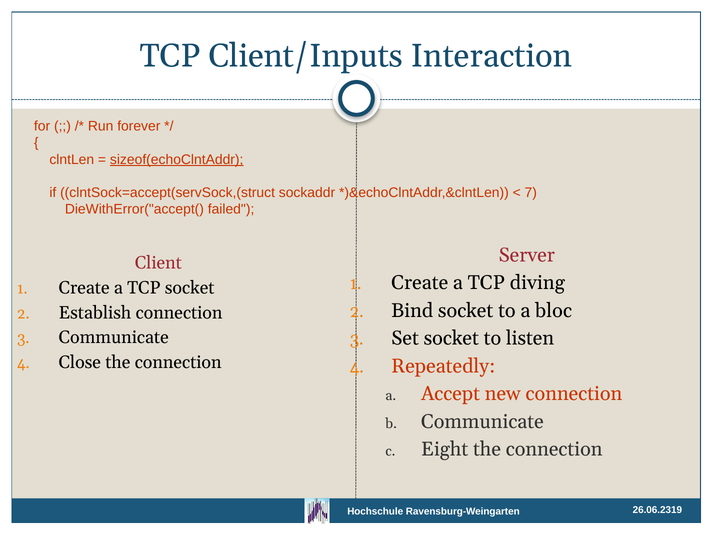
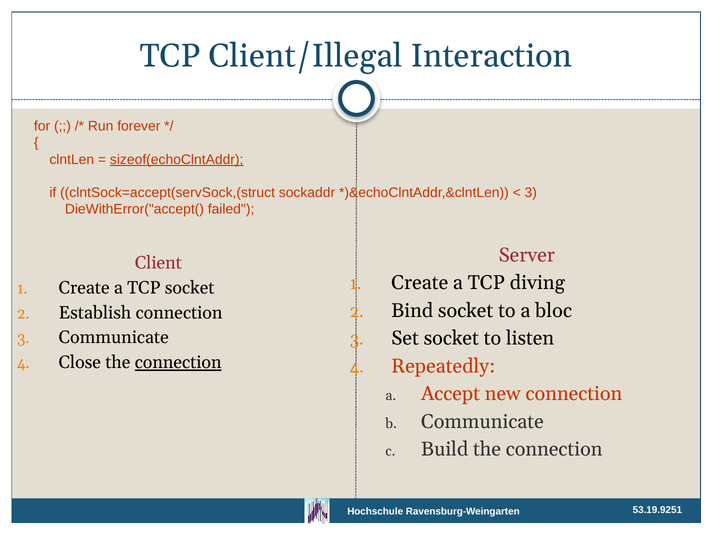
Client/Inputs: Client/Inputs -> Client/Illegal
7 at (531, 193): 7 -> 3
connection at (178, 362) underline: none -> present
Eight: Eight -> Build
26.06.2319: 26.06.2319 -> 53.19.9251
